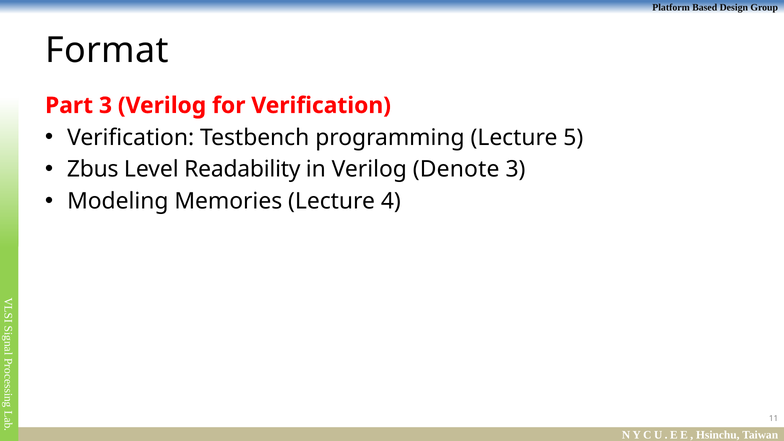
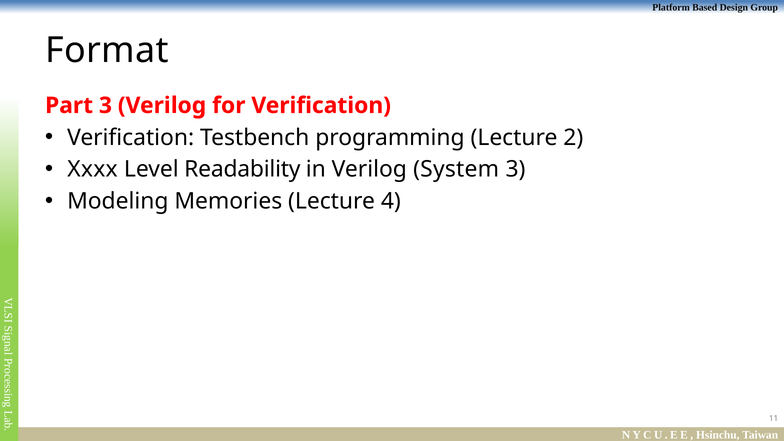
5: 5 -> 2
Zbus: Zbus -> Xxxx
Denote: Denote -> System
